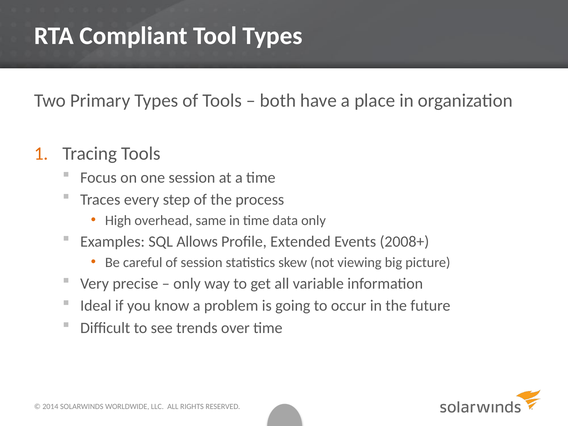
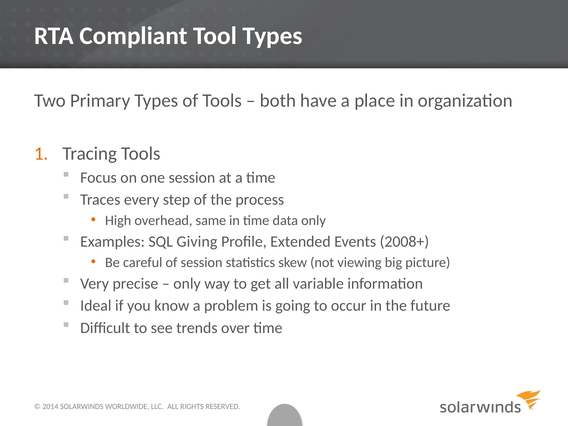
Allows: Allows -> Giving
